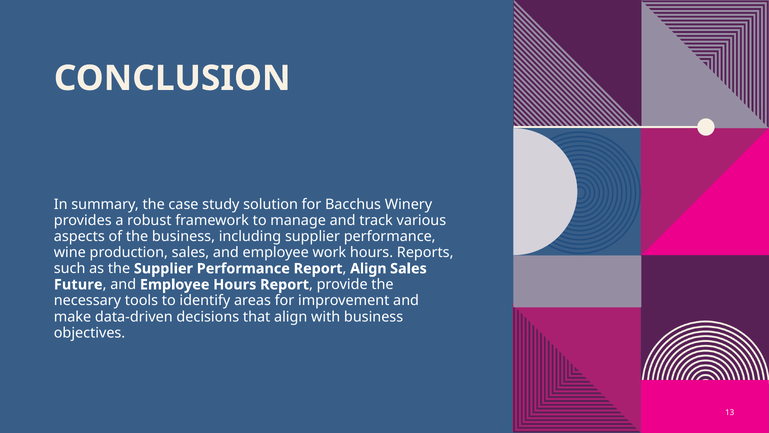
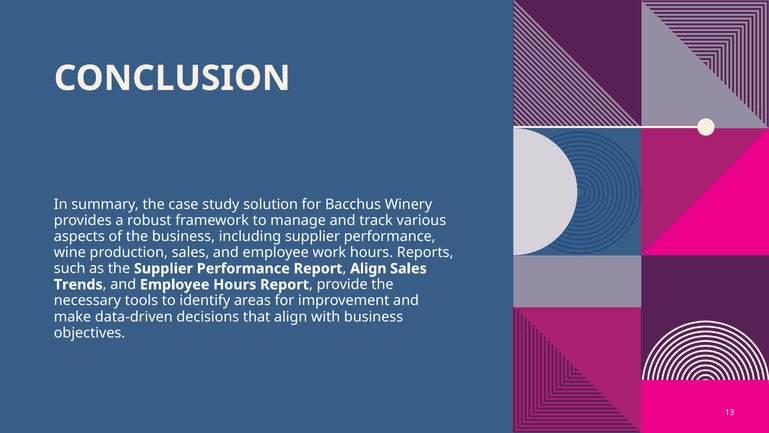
Future: Future -> Trends
